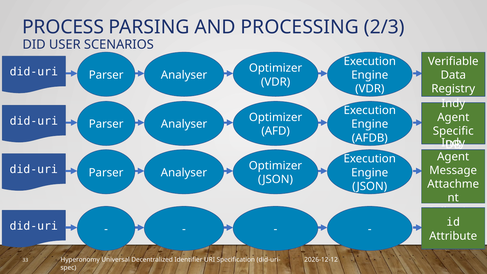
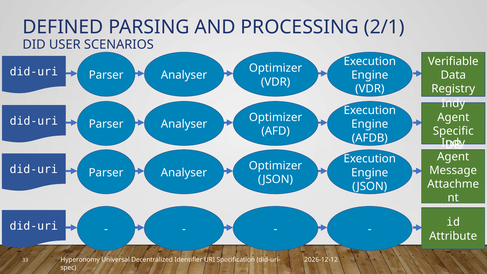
PROCESS: PROCESS -> DEFINED
2/3: 2/3 -> 2/1
